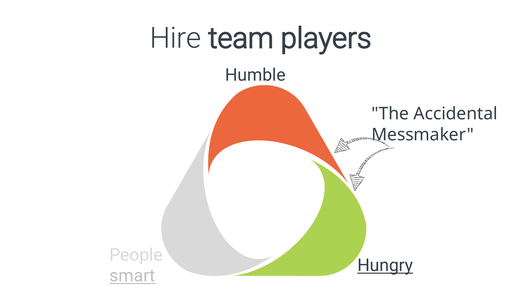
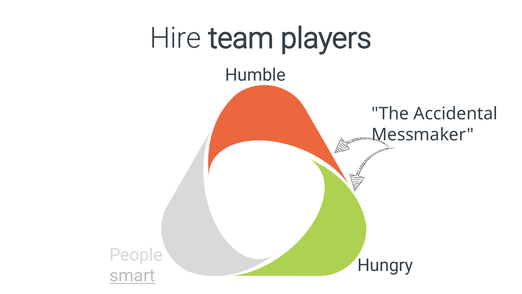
Hungry underline: present -> none
